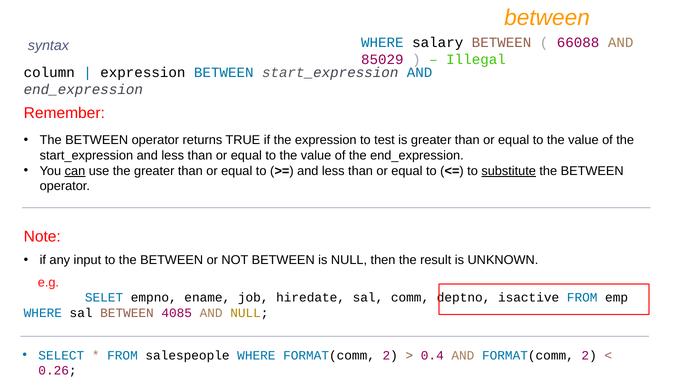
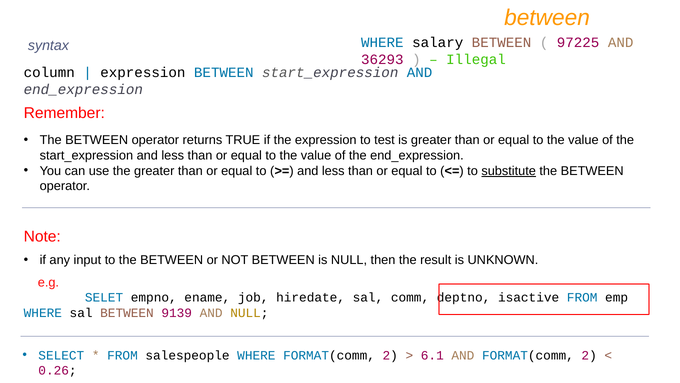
66088: 66088 -> 97225
85029: 85029 -> 36293
can underline: present -> none
4085: 4085 -> 9139
0.4: 0.4 -> 6.1
